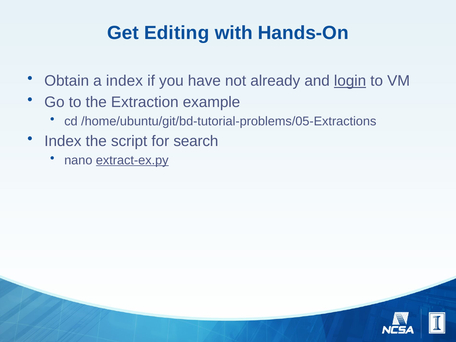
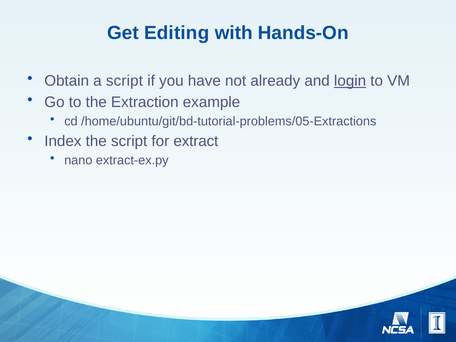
a index: index -> script
search: search -> extract
extract-ex.py underline: present -> none
